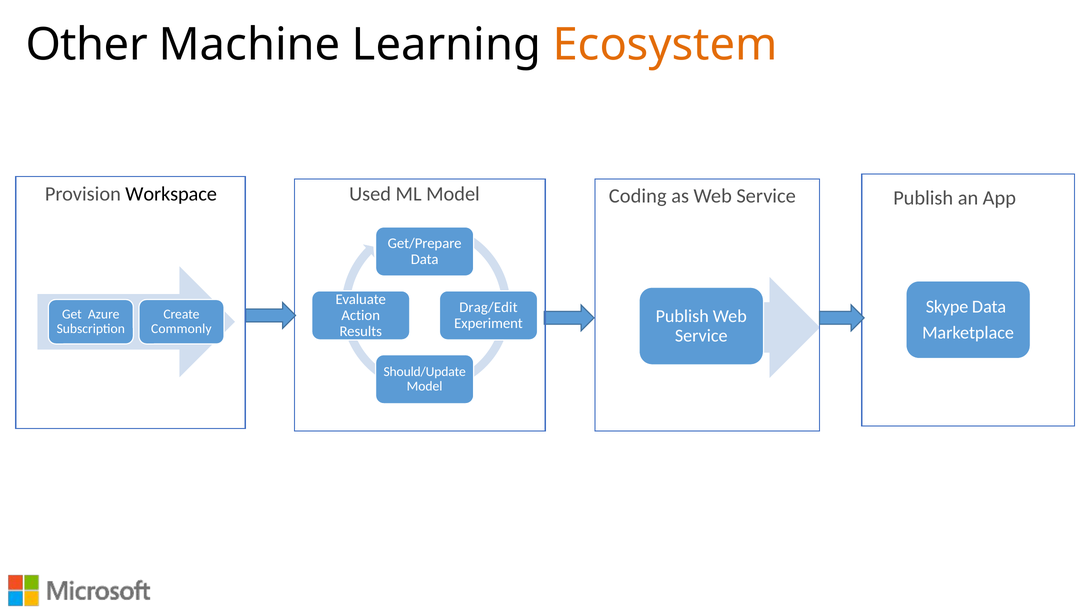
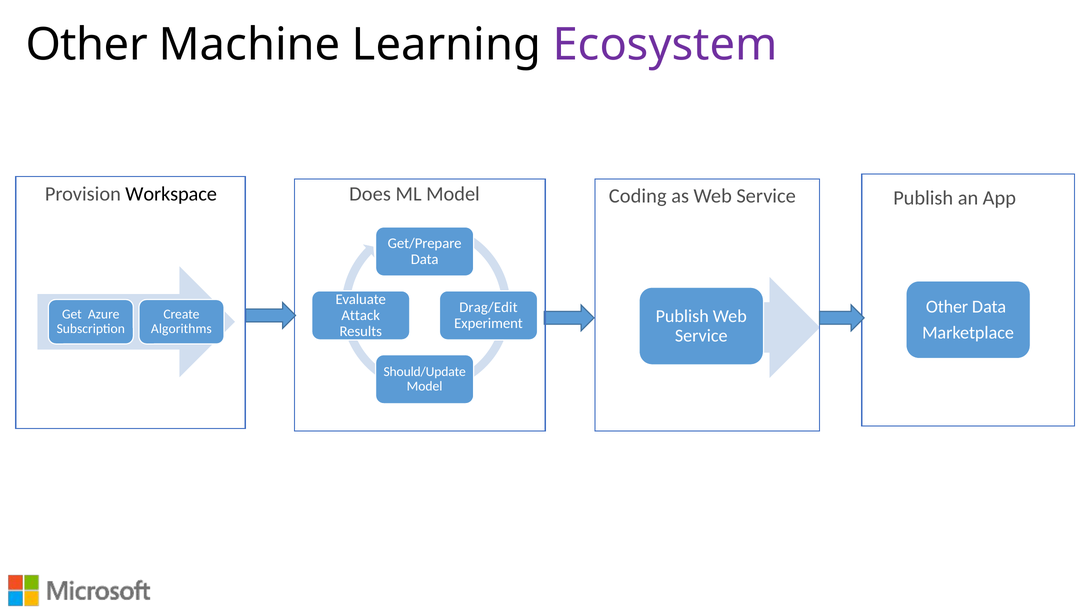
Ecosystem colour: orange -> purple
Used: Used -> Does
Skype at (947, 307): Skype -> Other
Action: Action -> Attack
Commonly: Commonly -> Algorithms
